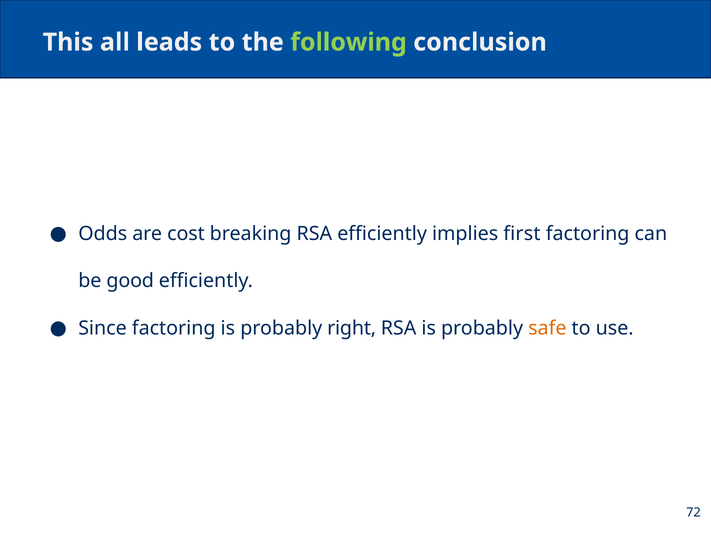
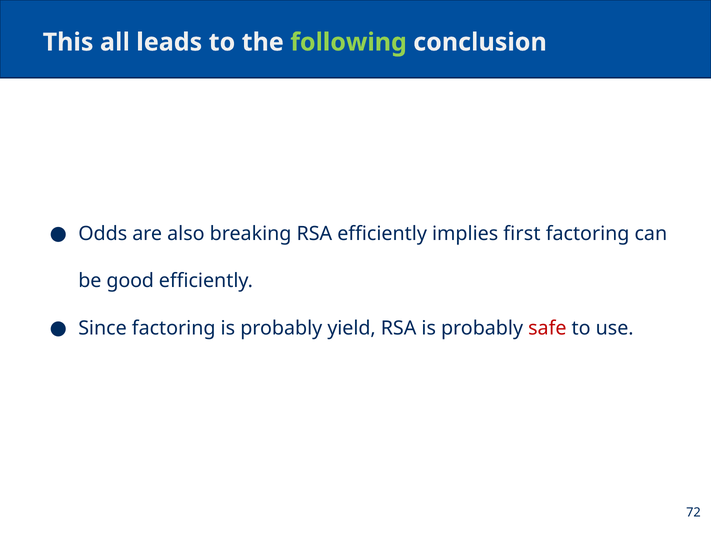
cost: cost -> also
right: right -> yield
safe colour: orange -> red
